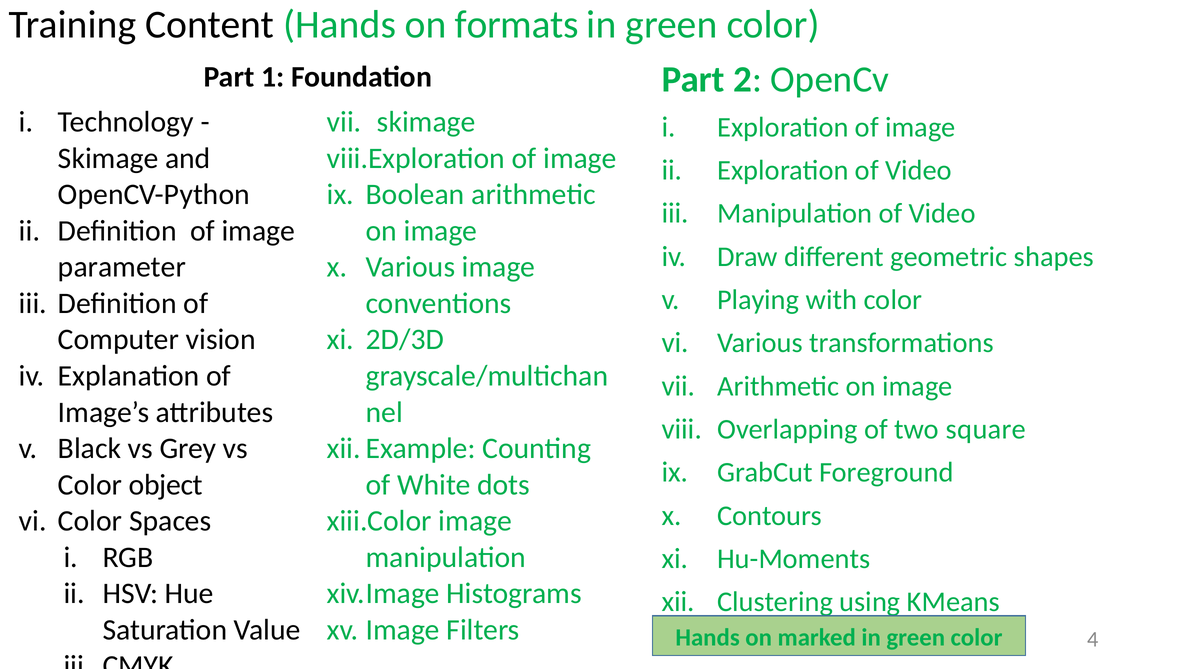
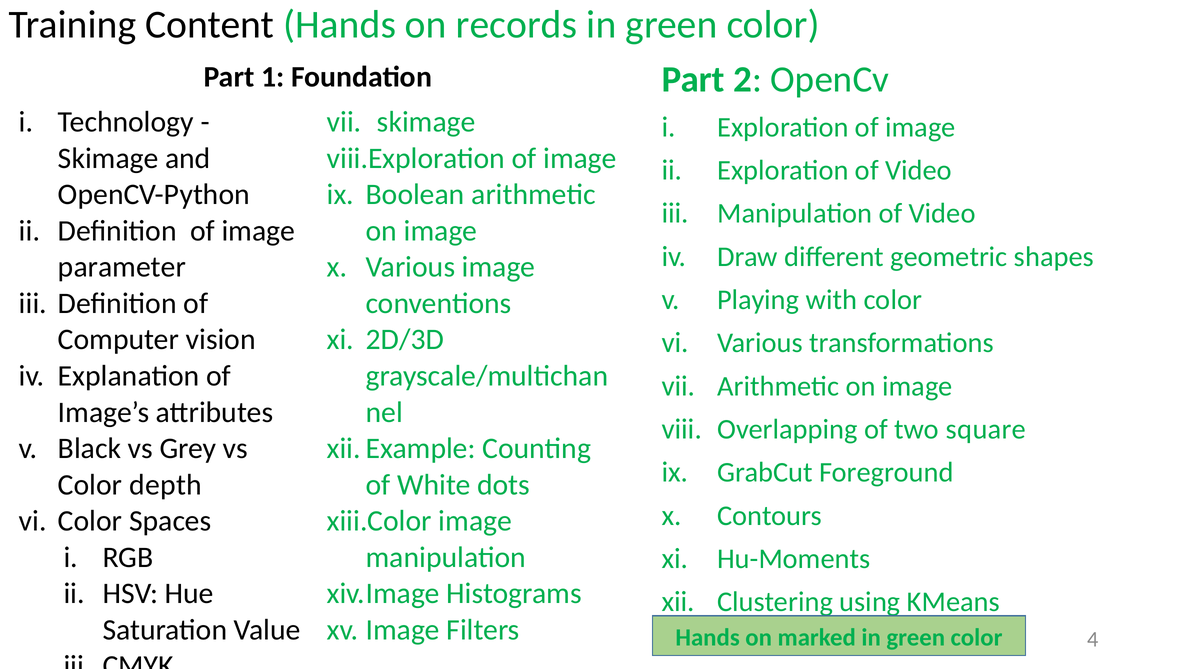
formats: formats -> records
object: object -> depth
